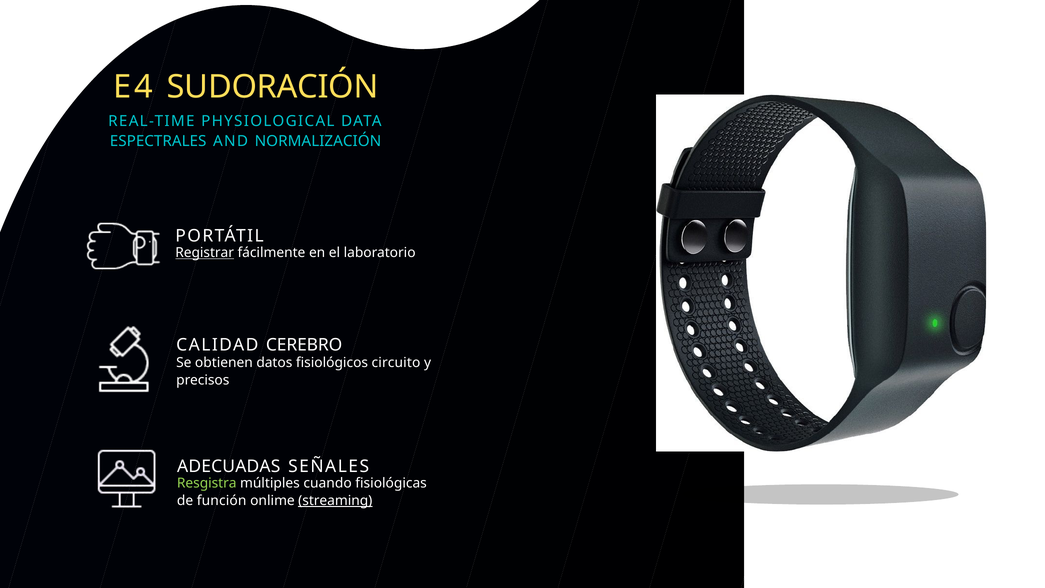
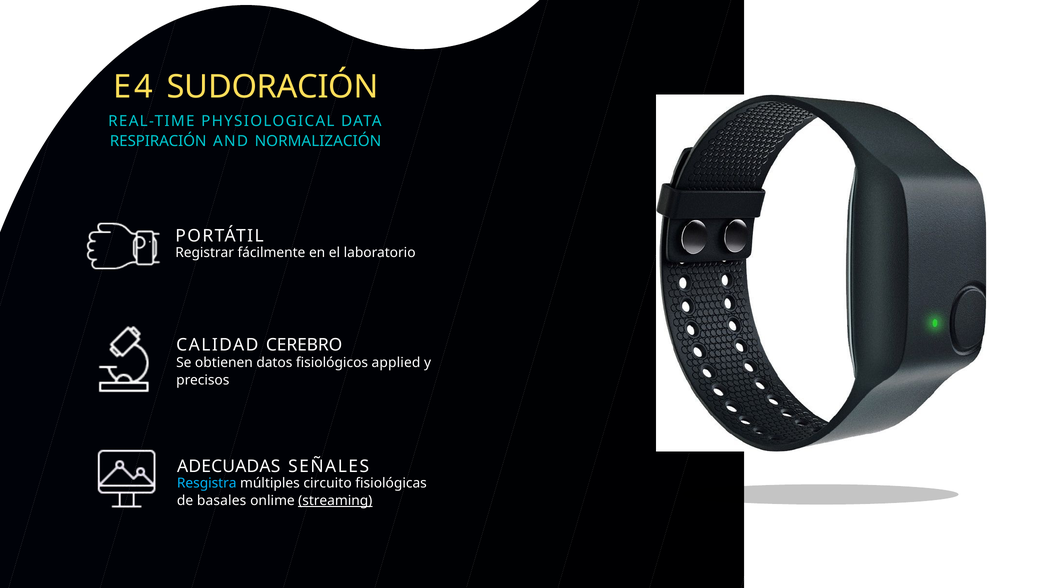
ESPECTRALES: ESPECTRALES -> RESPIRACIÓN
Registrar underline: present -> none
circuito: circuito -> applied
Resgistra colour: light green -> light blue
cuando: cuando -> circuito
función: función -> basales
